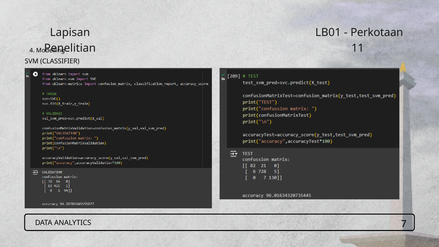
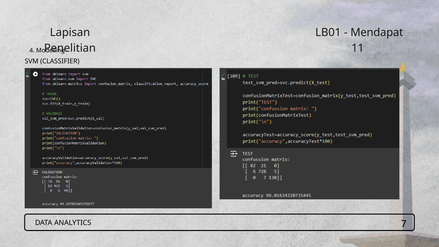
Perkotaan: Perkotaan -> Mendapat
